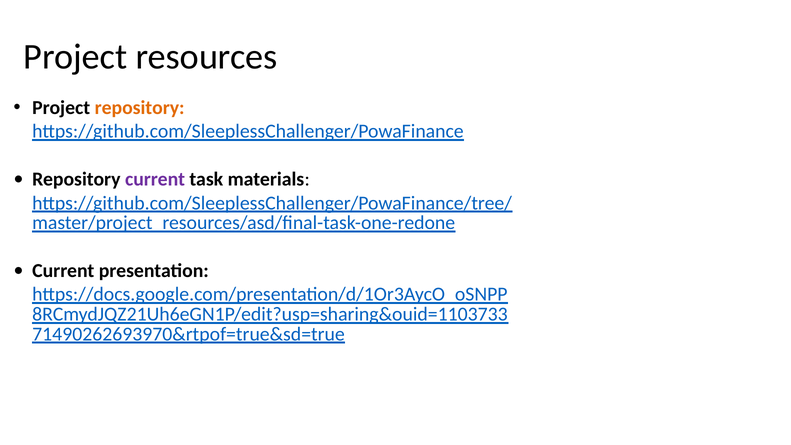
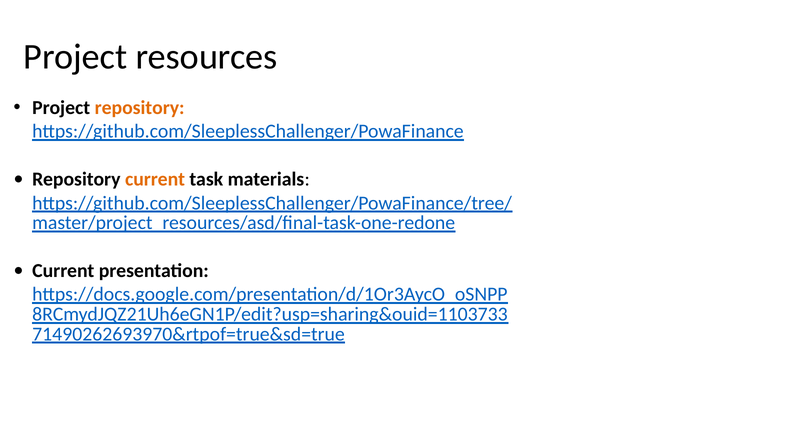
current at (155, 179) colour: purple -> orange
